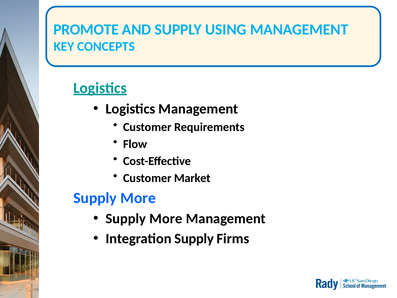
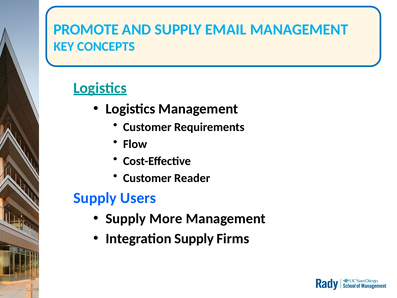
USING: USING -> EMAIL
Market: Market -> Reader
More at (138, 198): More -> Users
